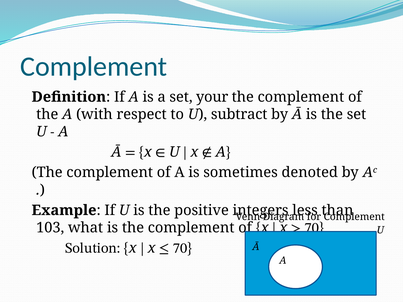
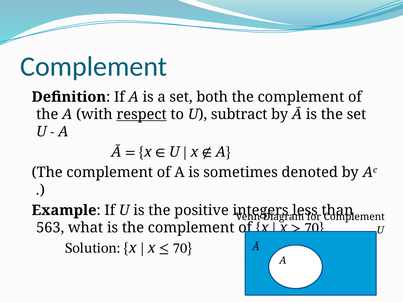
your: your -> both
respect underline: none -> present
103: 103 -> 563
